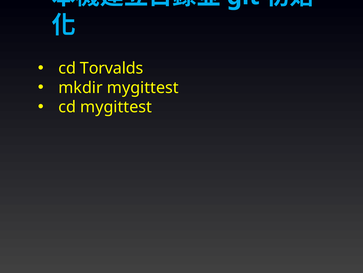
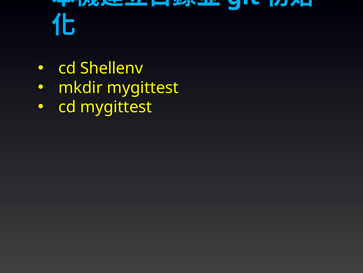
Torvalds: Torvalds -> Shellenv
